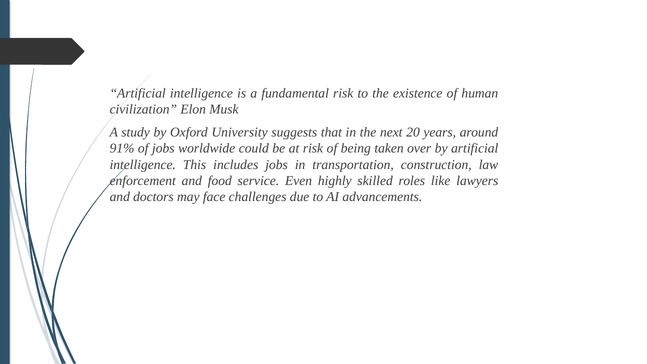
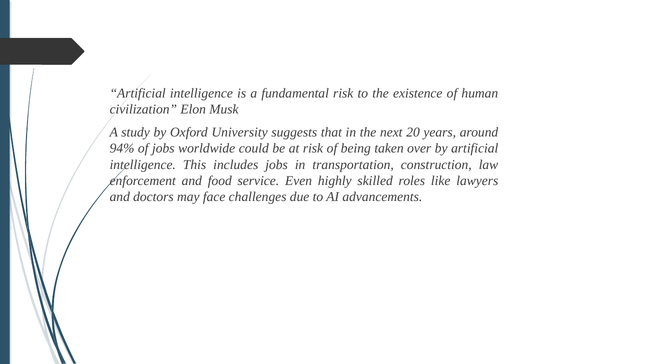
91%: 91% -> 94%
